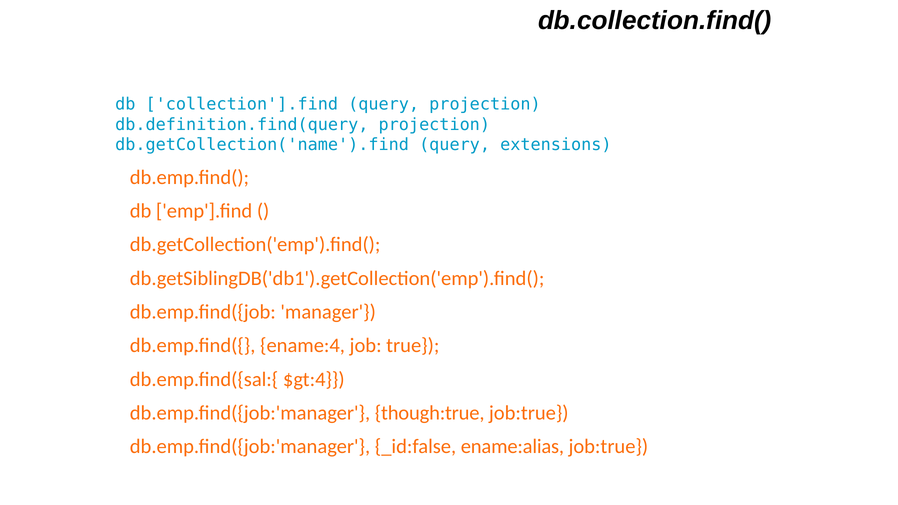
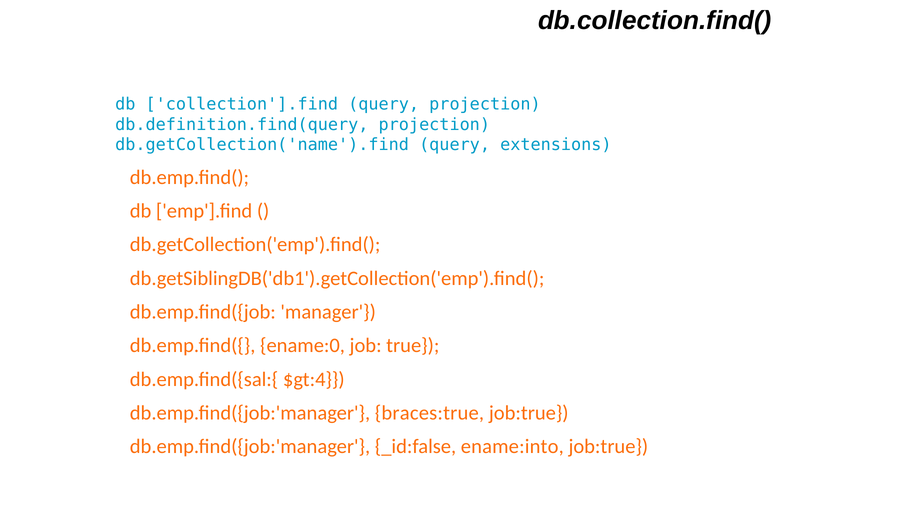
ename:4: ename:4 -> ename:0
though:true: though:true -> braces:true
ename:alias: ename:alias -> ename:into
